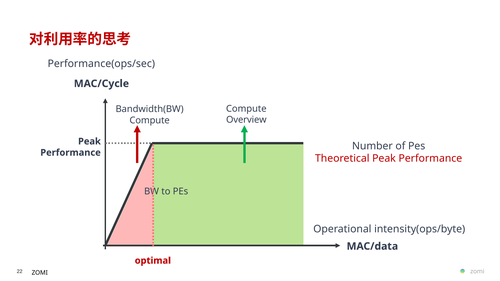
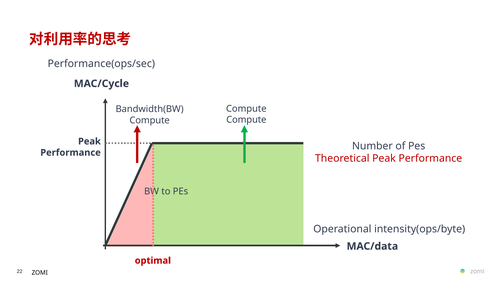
Overview at (246, 120): Overview -> Compute
